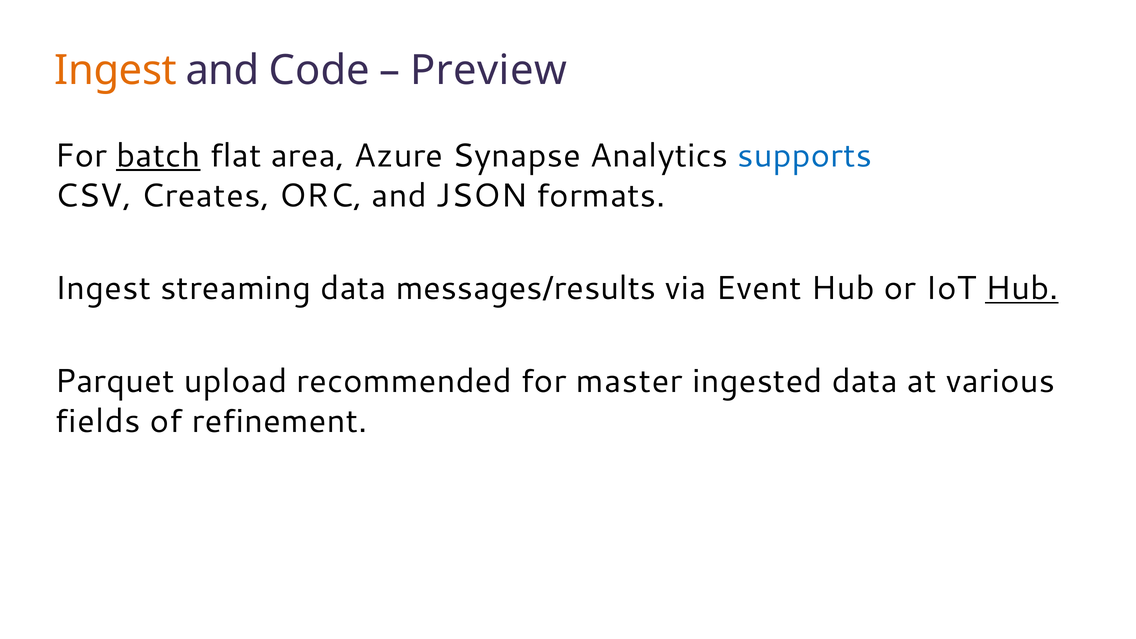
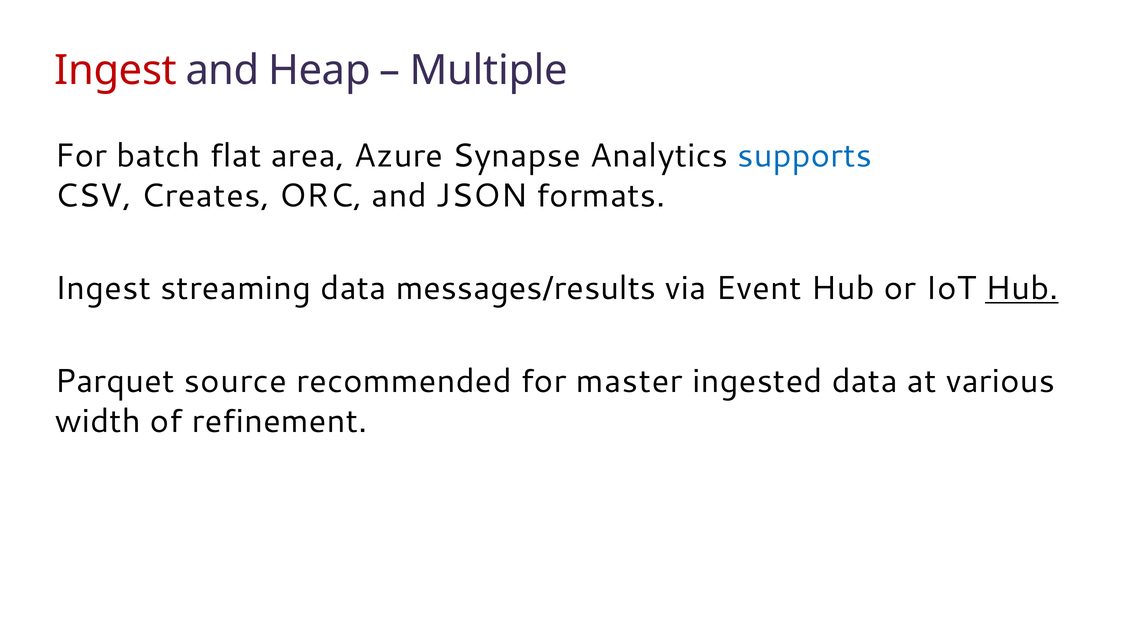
Ingest at (116, 71) colour: orange -> red
Code: Code -> Heap
Preview: Preview -> Multiple
batch underline: present -> none
upload: upload -> source
fields: fields -> width
